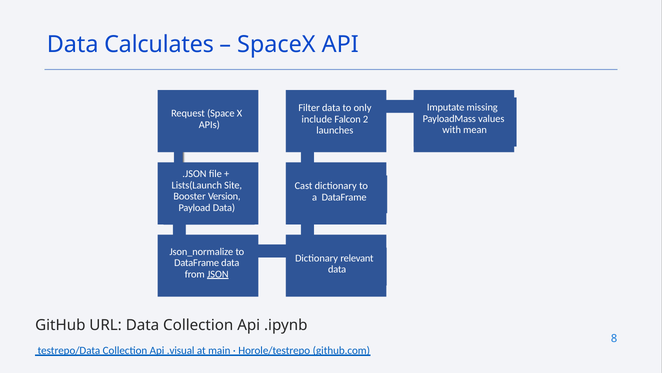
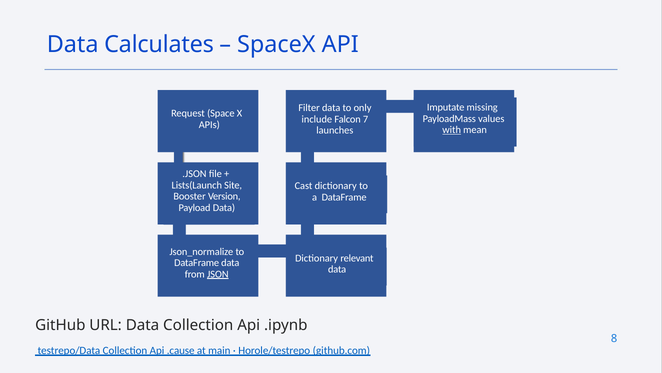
2: 2 -> 7
with underline: none -> present
.visual: .visual -> .cause
